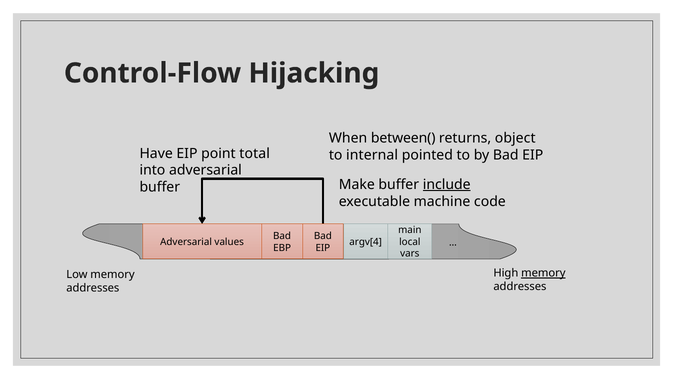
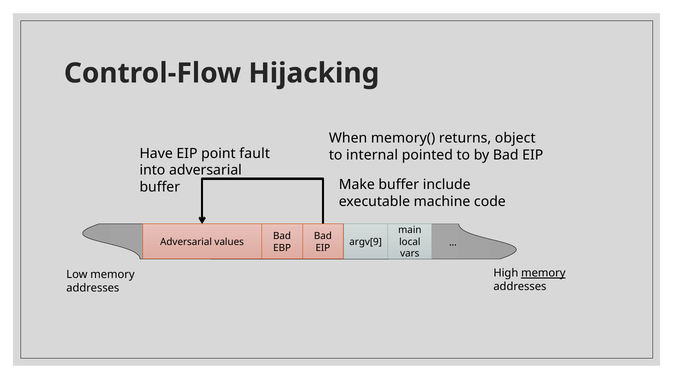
between(: between( -> memory(
total: total -> fault
include underline: present -> none
argv[4: argv[4 -> argv[9
